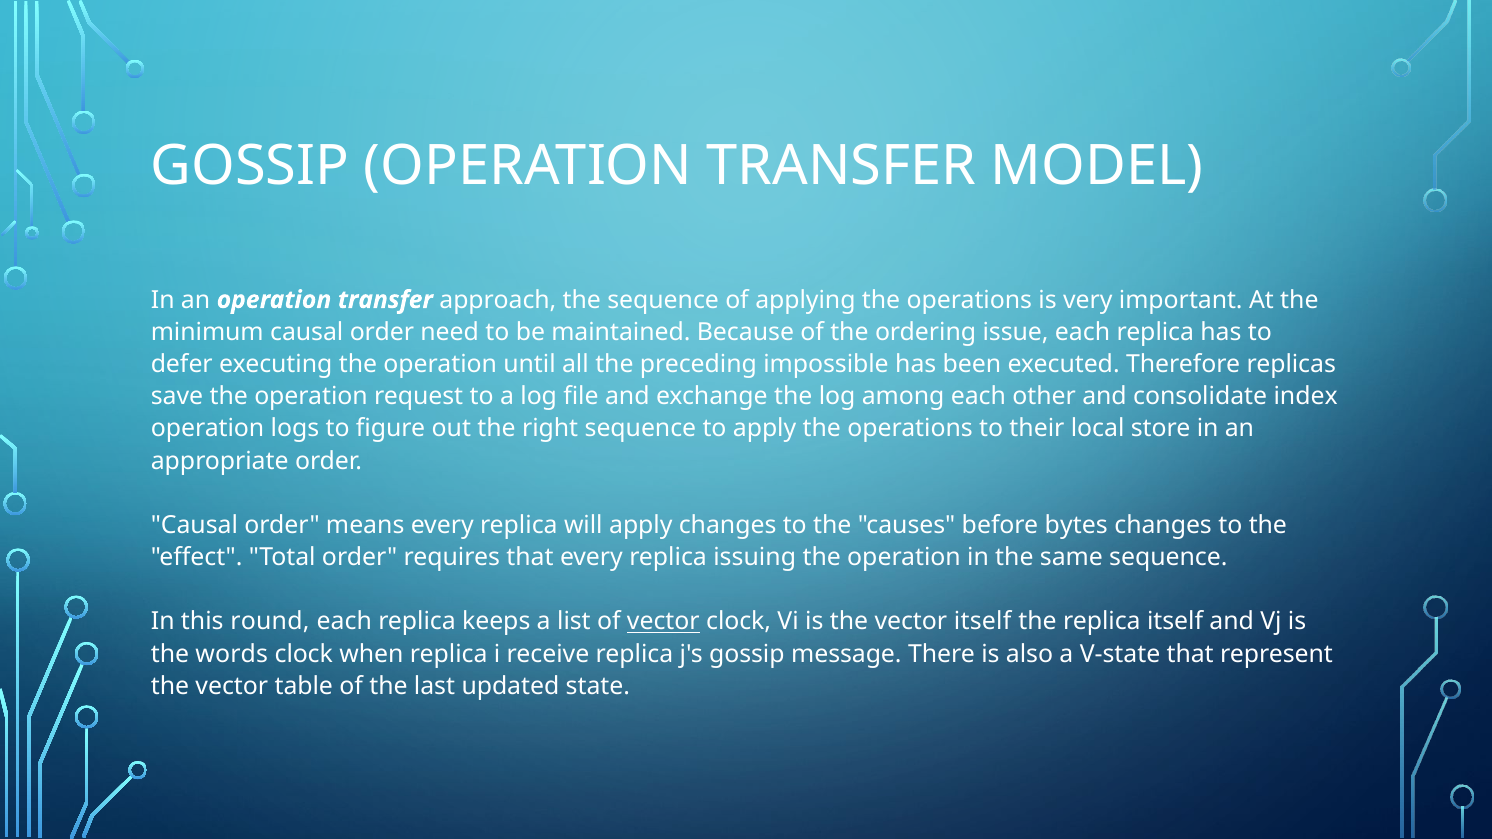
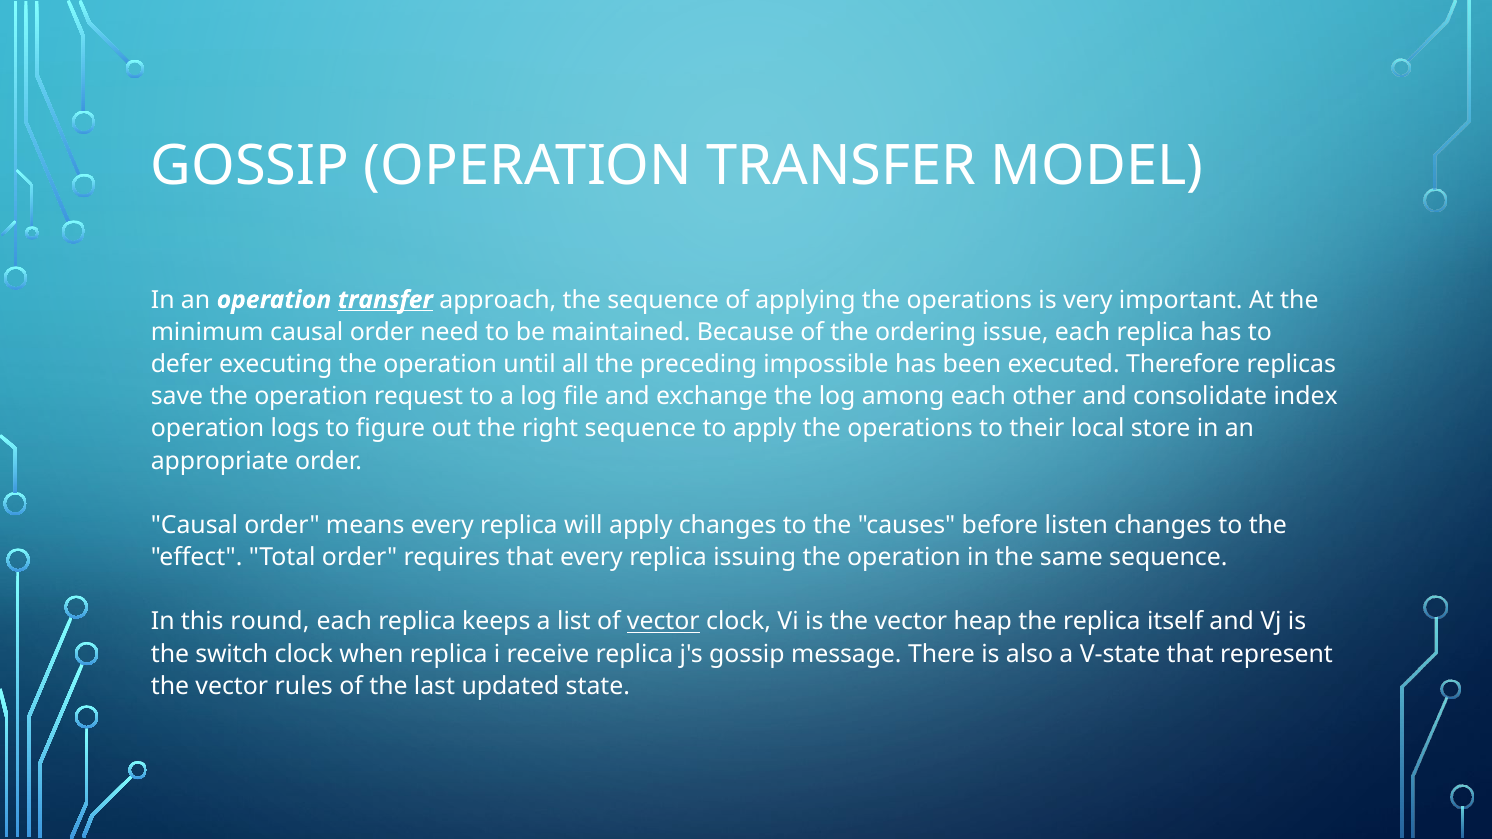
transfer at (385, 300) underline: none -> present
bytes: bytes -> listen
vector itself: itself -> heap
words: words -> switch
table: table -> rules
